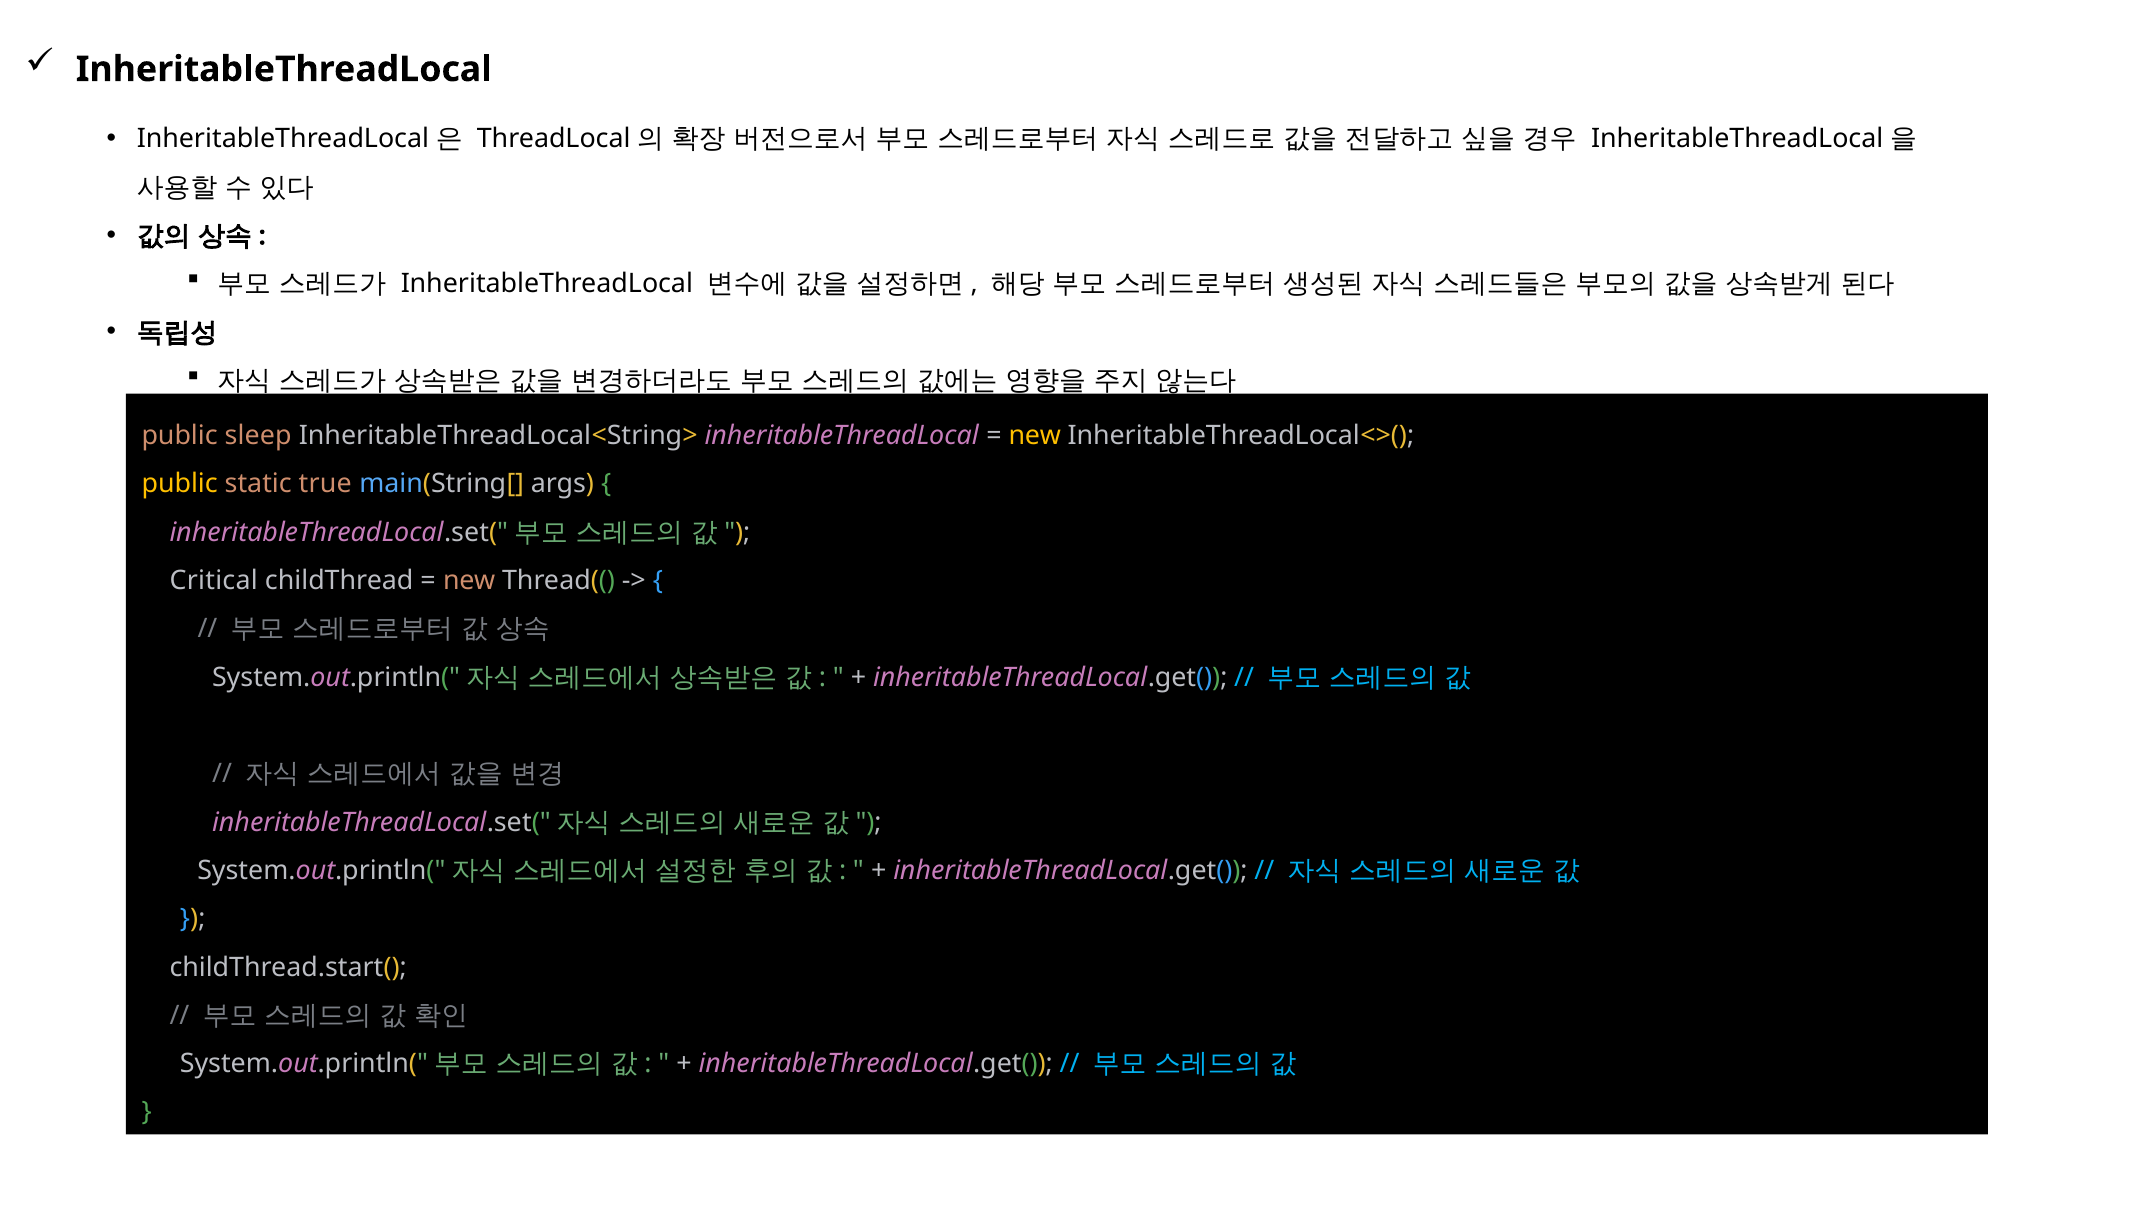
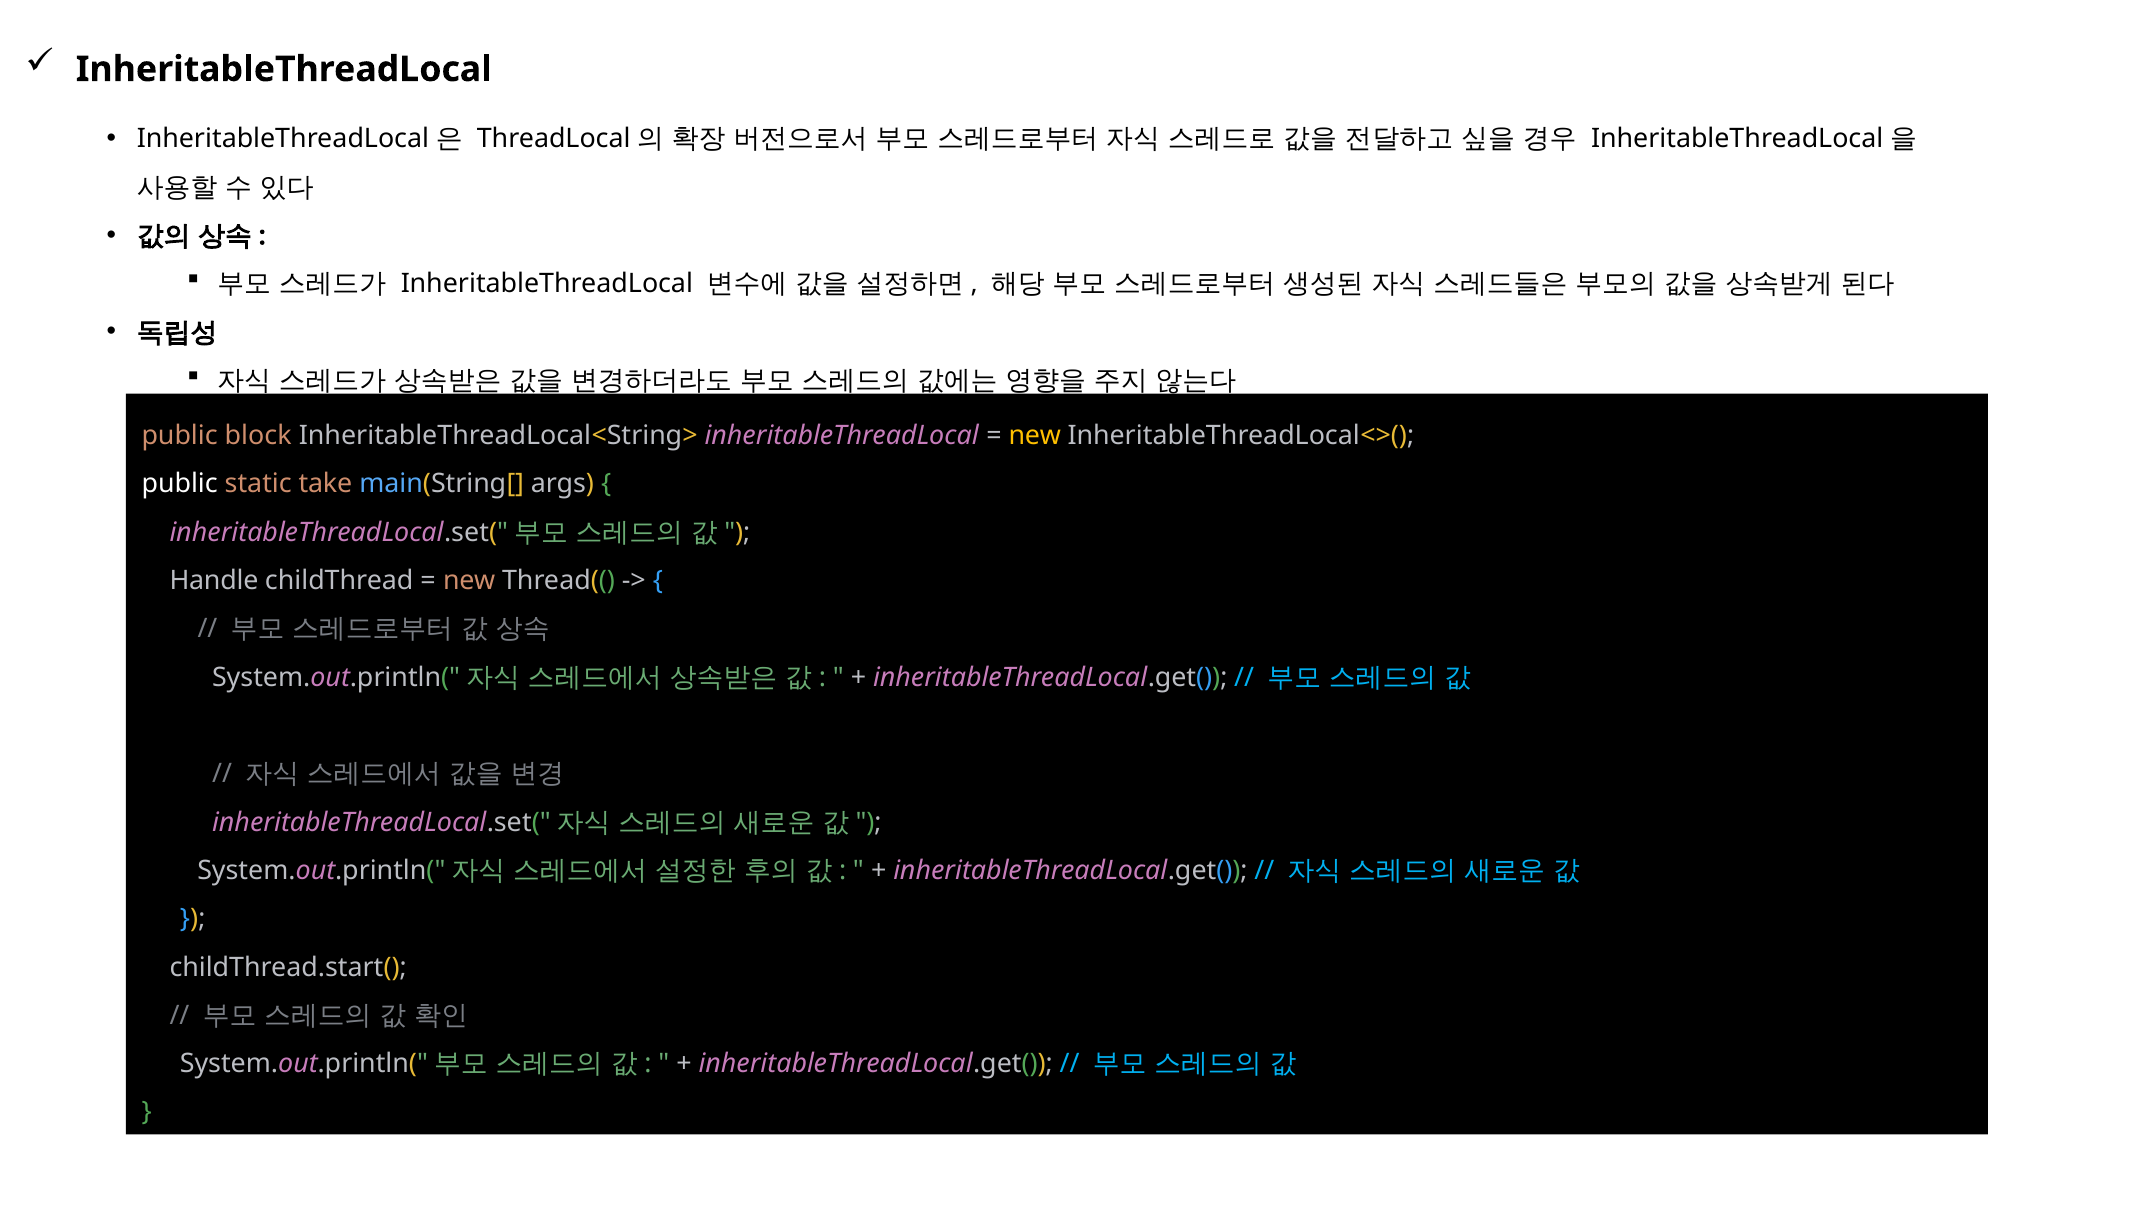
sleep: sleep -> block
public at (180, 484) colour: yellow -> white
true: true -> take
Critical: Critical -> Handle
